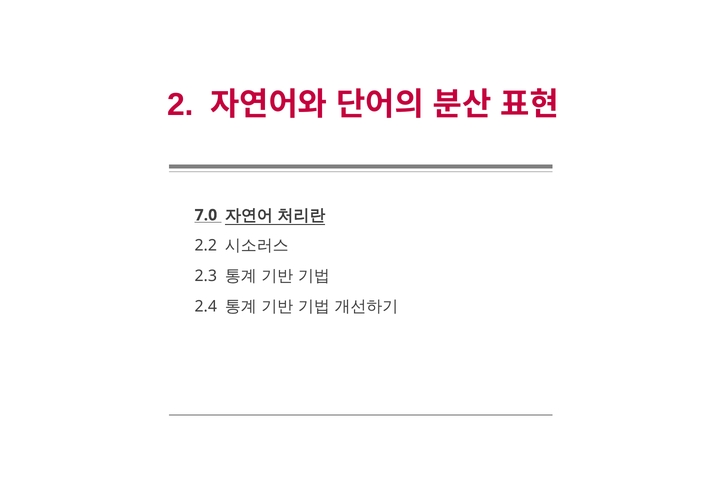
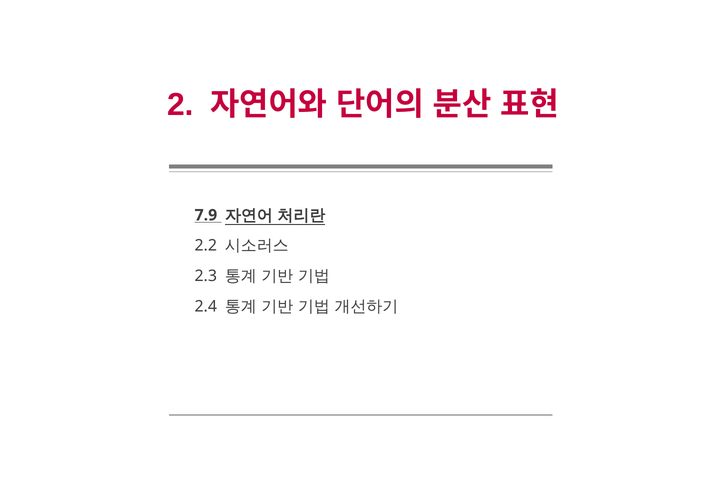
7.0: 7.0 -> 7.9
